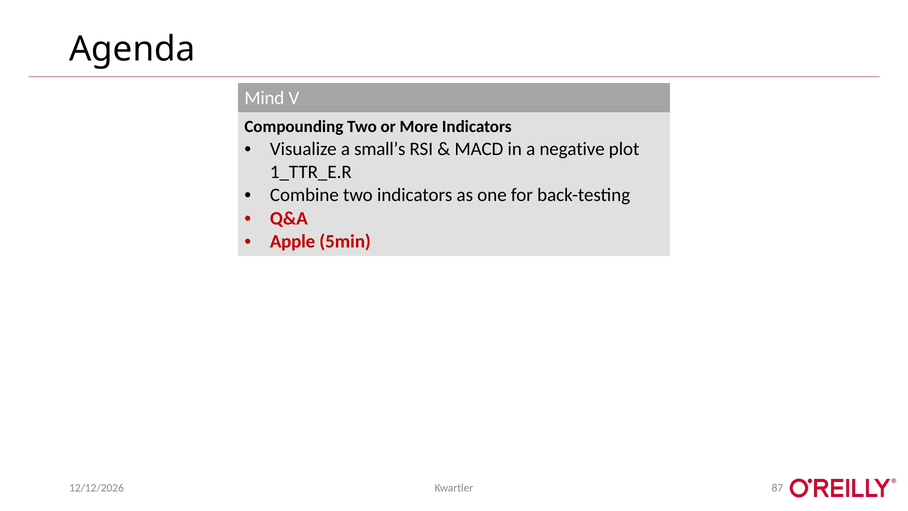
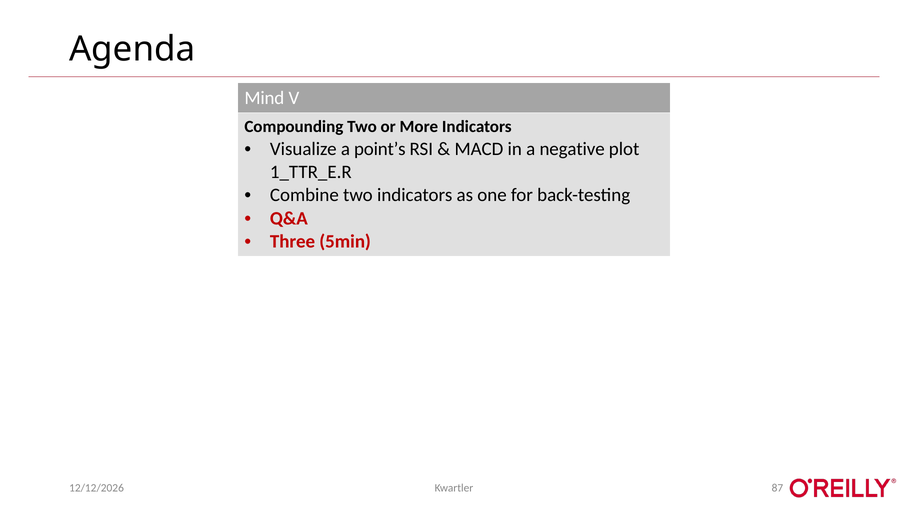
small’s: small’s -> point’s
Apple: Apple -> Three
